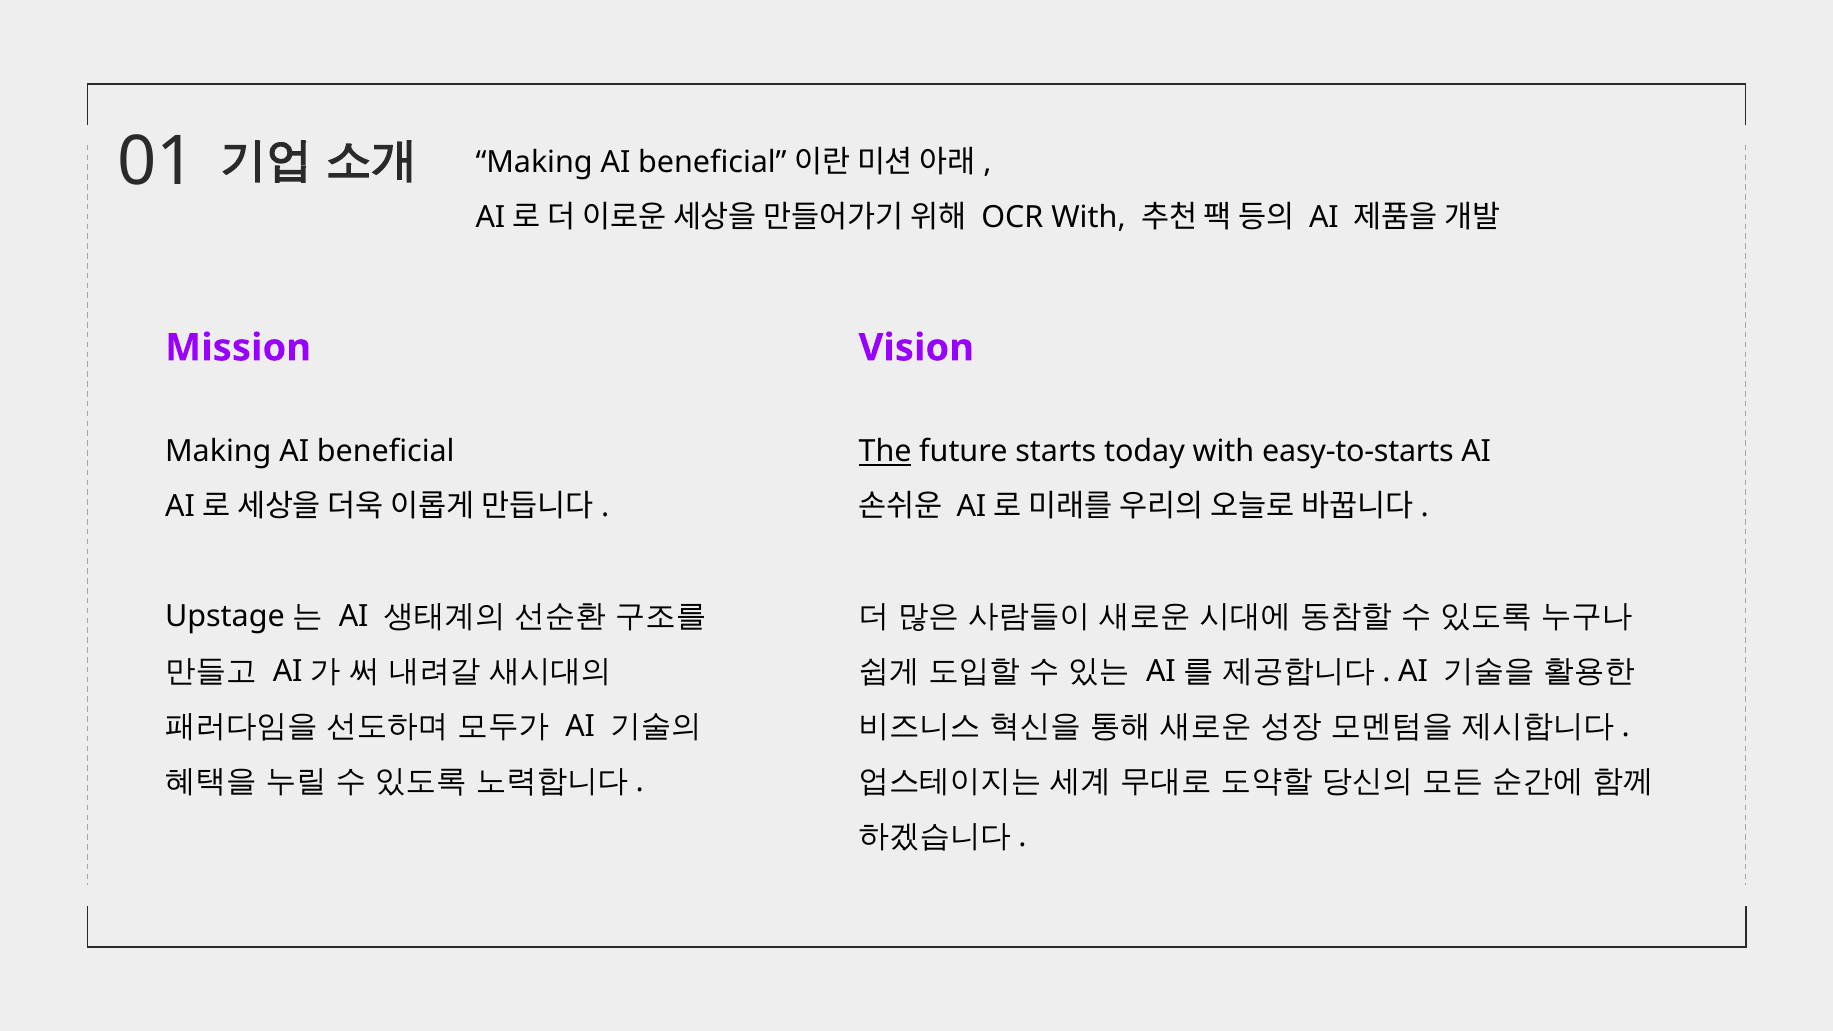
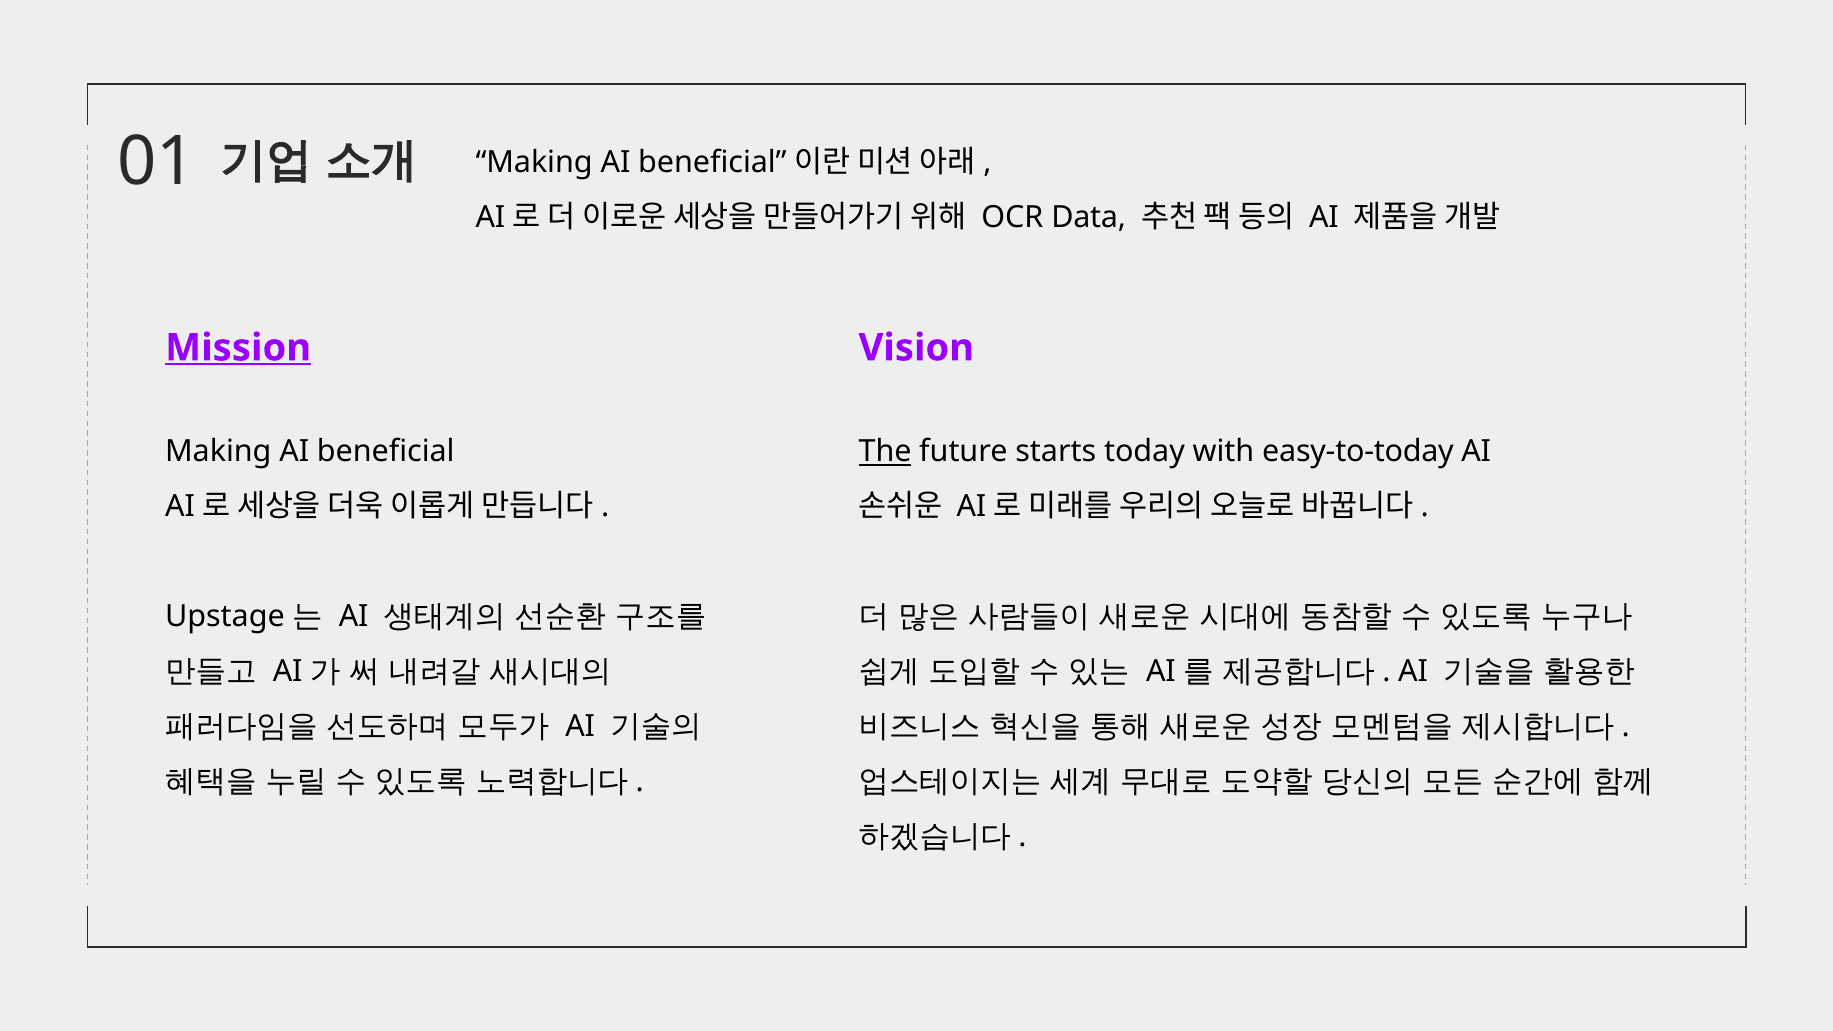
OCR With: With -> Data
Mission underline: none -> present
easy-to-starts: easy-to-starts -> easy-to-today
